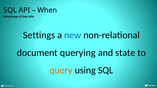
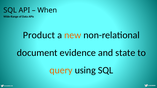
Settings: Settings -> Product
new colour: blue -> orange
querying: querying -> evidence
